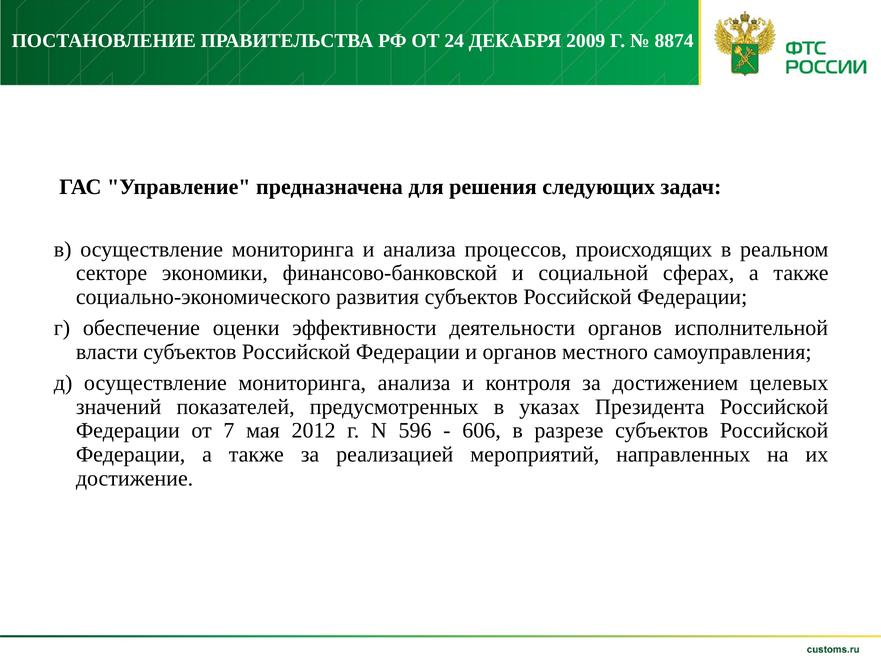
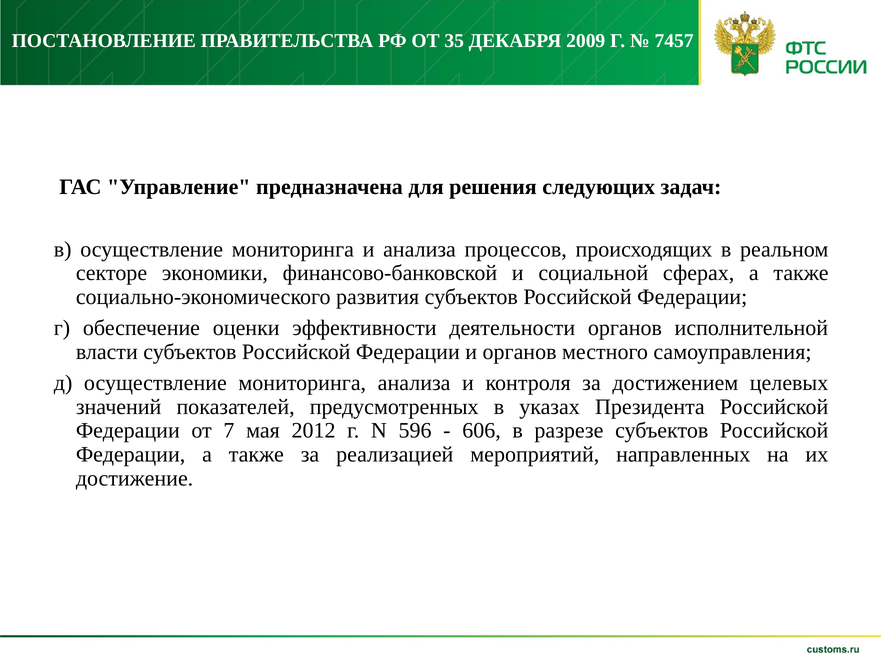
24: 24 -> 35
8874: 8874 -> 7457
